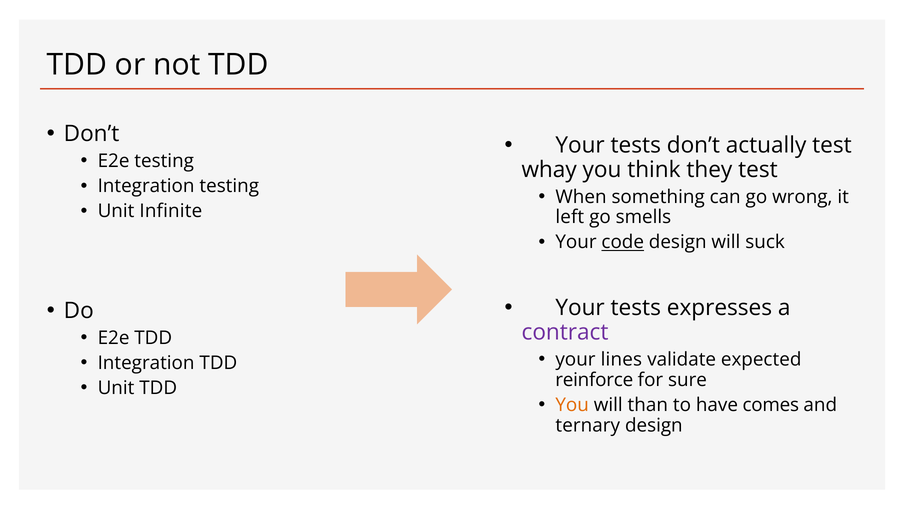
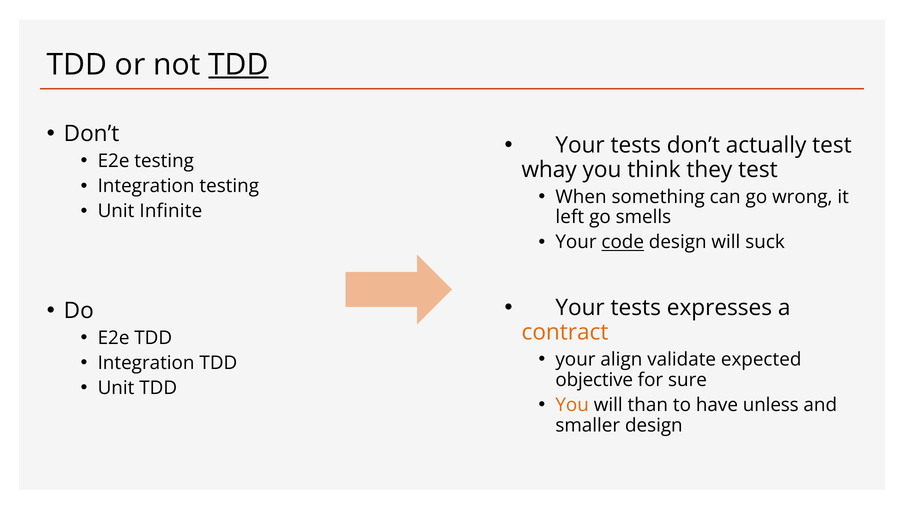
TDD at (238, 65) underline: none -> present
contract colour: purple -> orange
lines: lines -> align
reinforce: reinforce -> objective
comes: comes -> unless
ternary: ternary -> smaller
